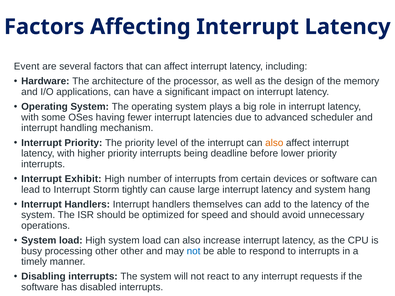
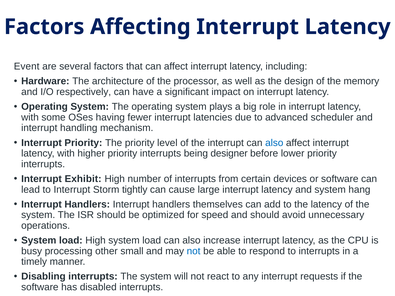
applications: applications -> respectively
also at (274, 143) colour: orange -> blue
deadline: deadline -> designer
other other: other -> small
